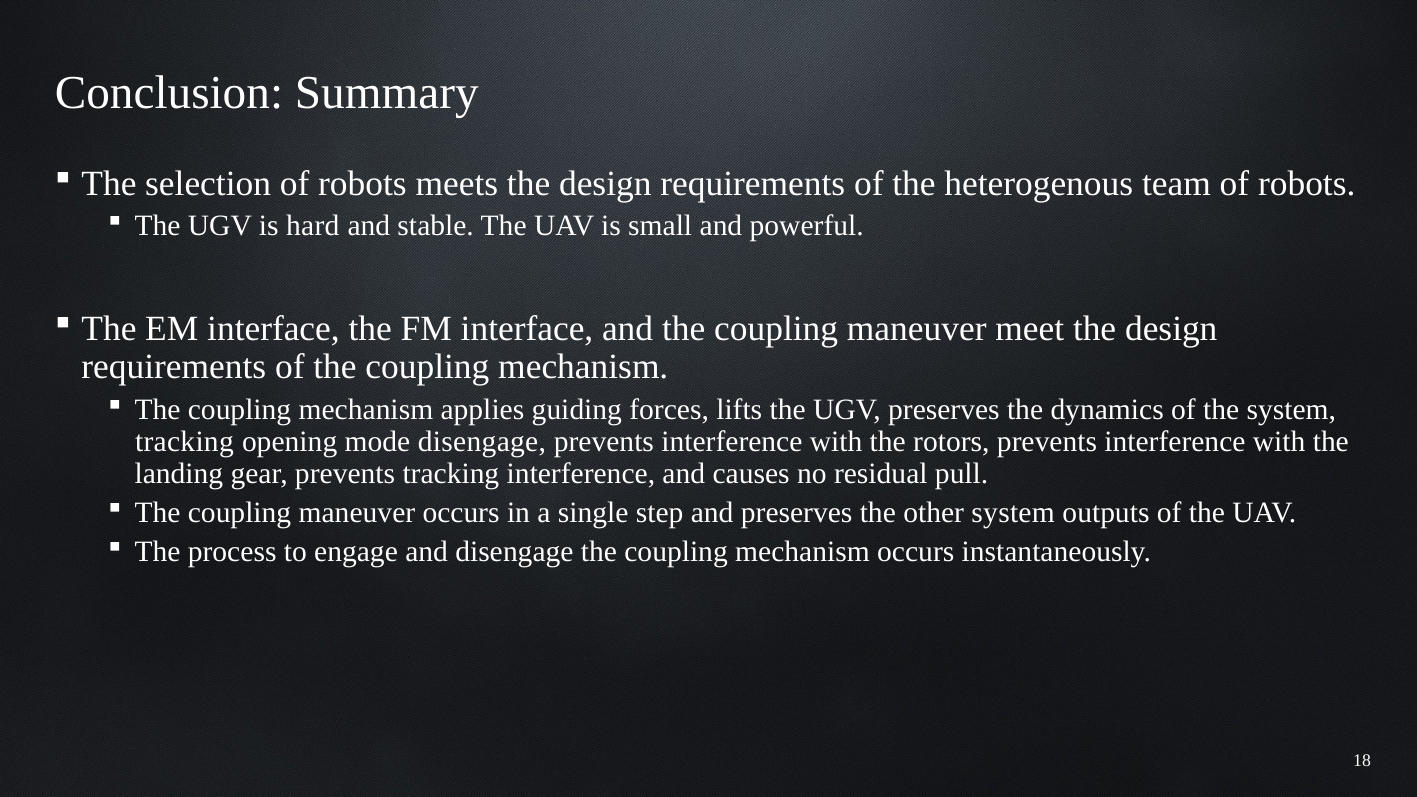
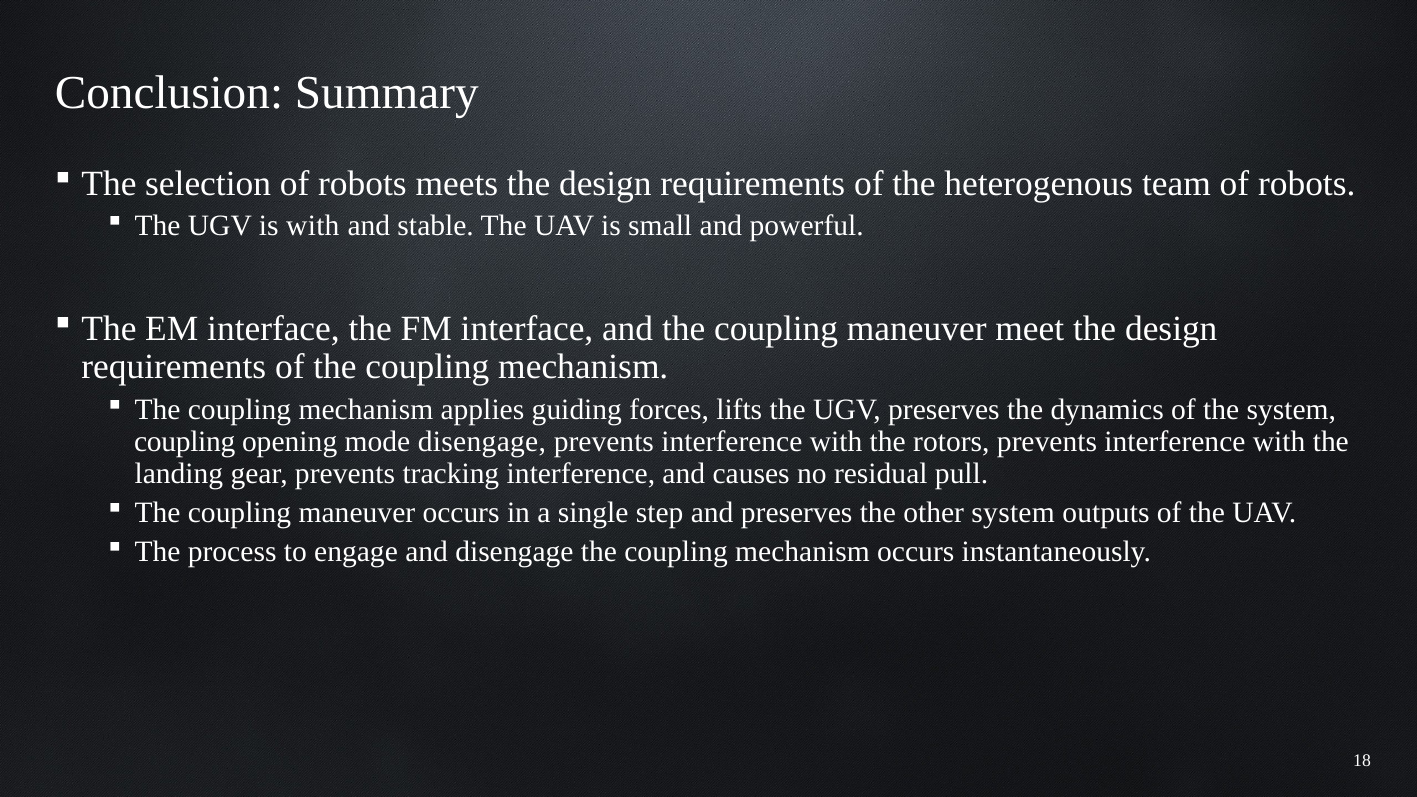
is hard: hard -> with
tracking at (184, 442): tracking -> coupling
